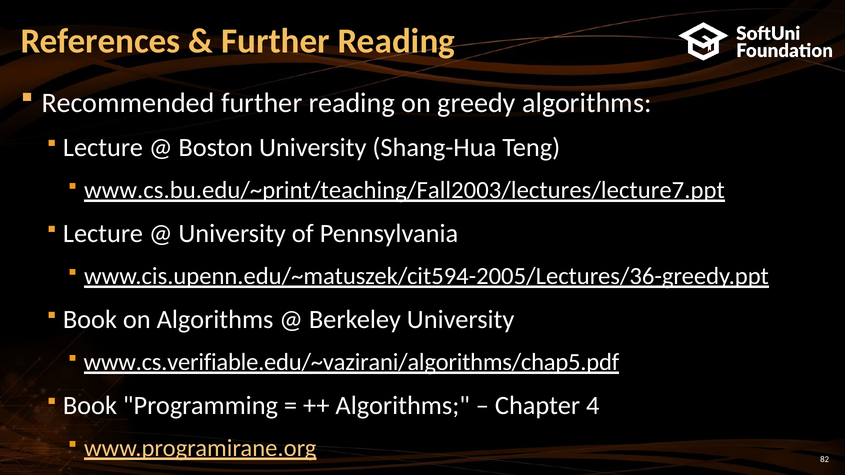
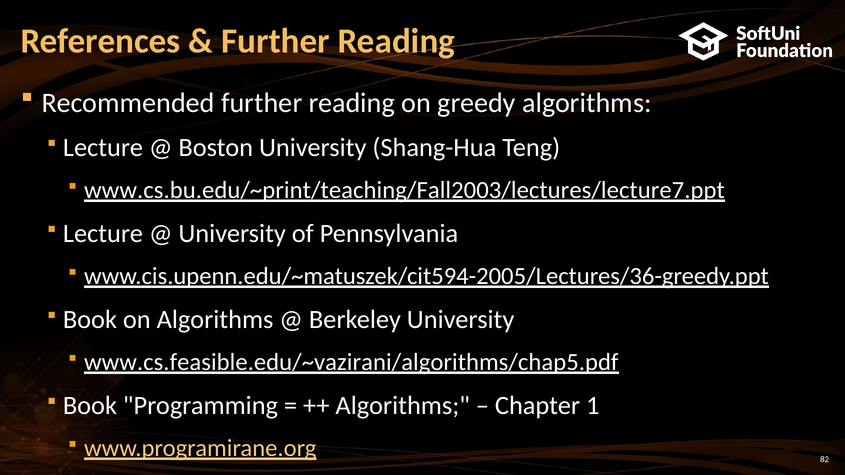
www.cs.verifiable.edu/~vazirani/algorithms/chap5.pdf: www.cs.verifiable.edu/~vazirani/algorithms/chap5.pdf -> www.cs.feasible.edu/~vazirani/algorithms/chap5.pdf
4: 4 -> 1
